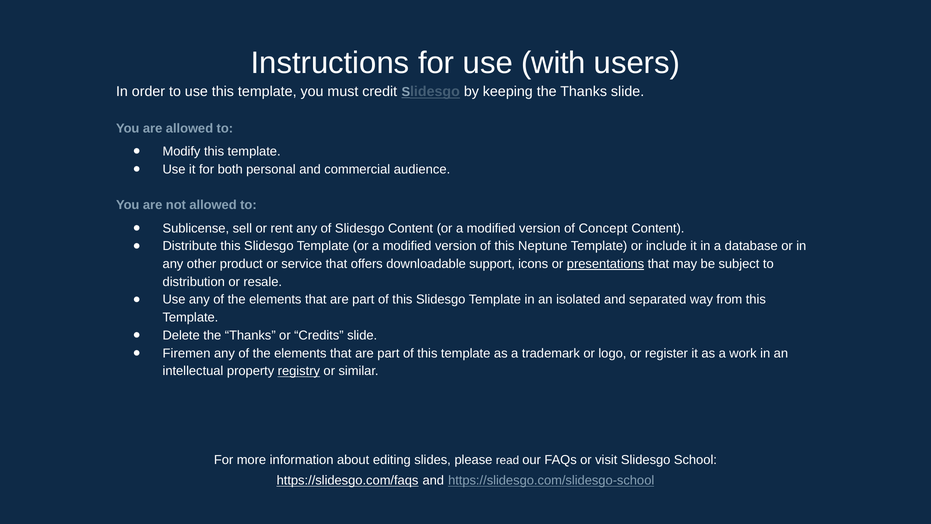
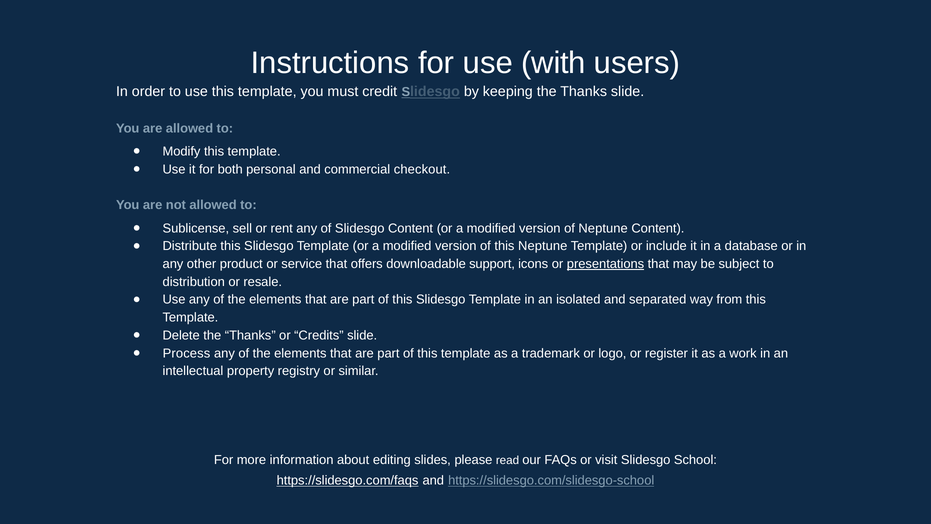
audience: audience -> checkout
of Concept: Concept -> Neptune
Firemen: Firemen -> Process
registry underline: present -> none
